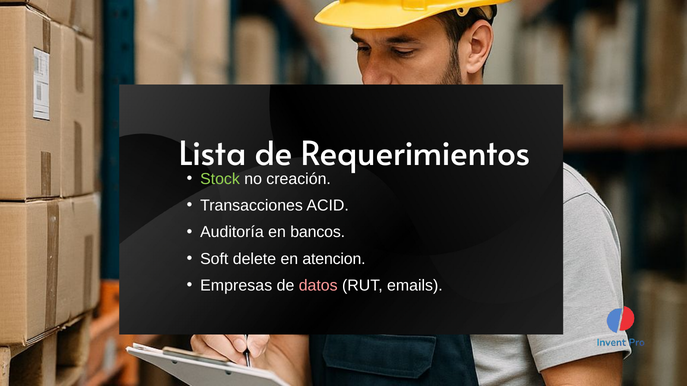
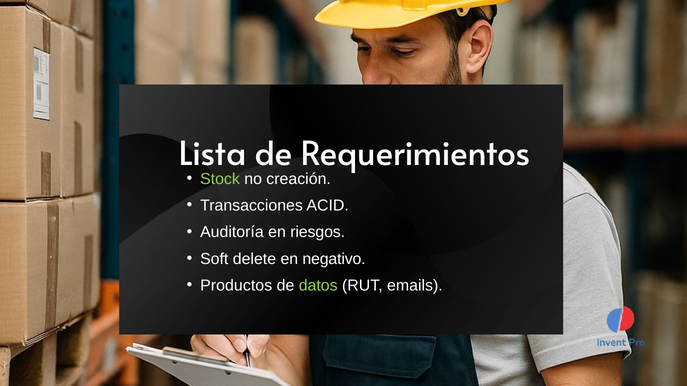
bancos: bancos -> riesgos
atencion: atencion -> negativo
Empresas: Empresas -> Productos
datos colour: pink -> light green
